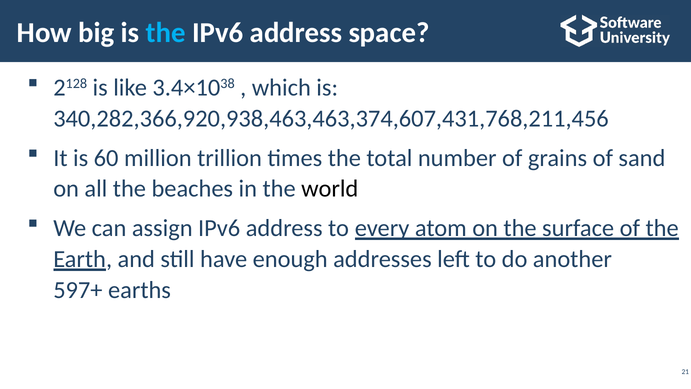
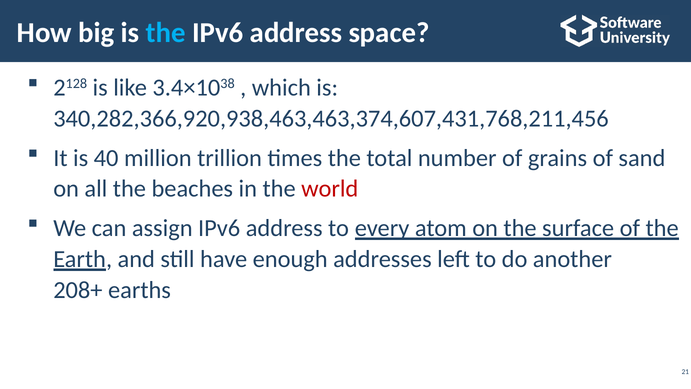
60: 60 -> 40
world colour: black -> red
597+: 597+ -> 208+
